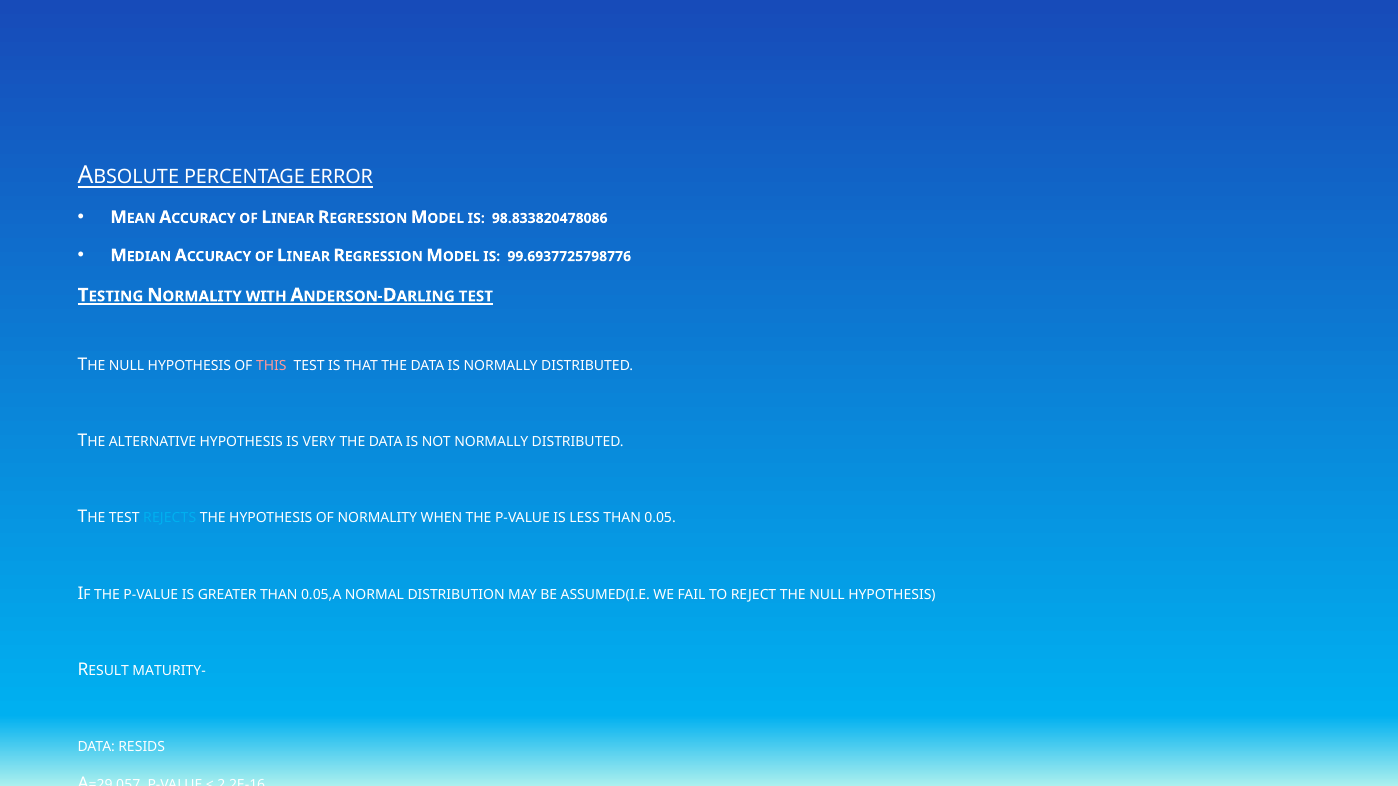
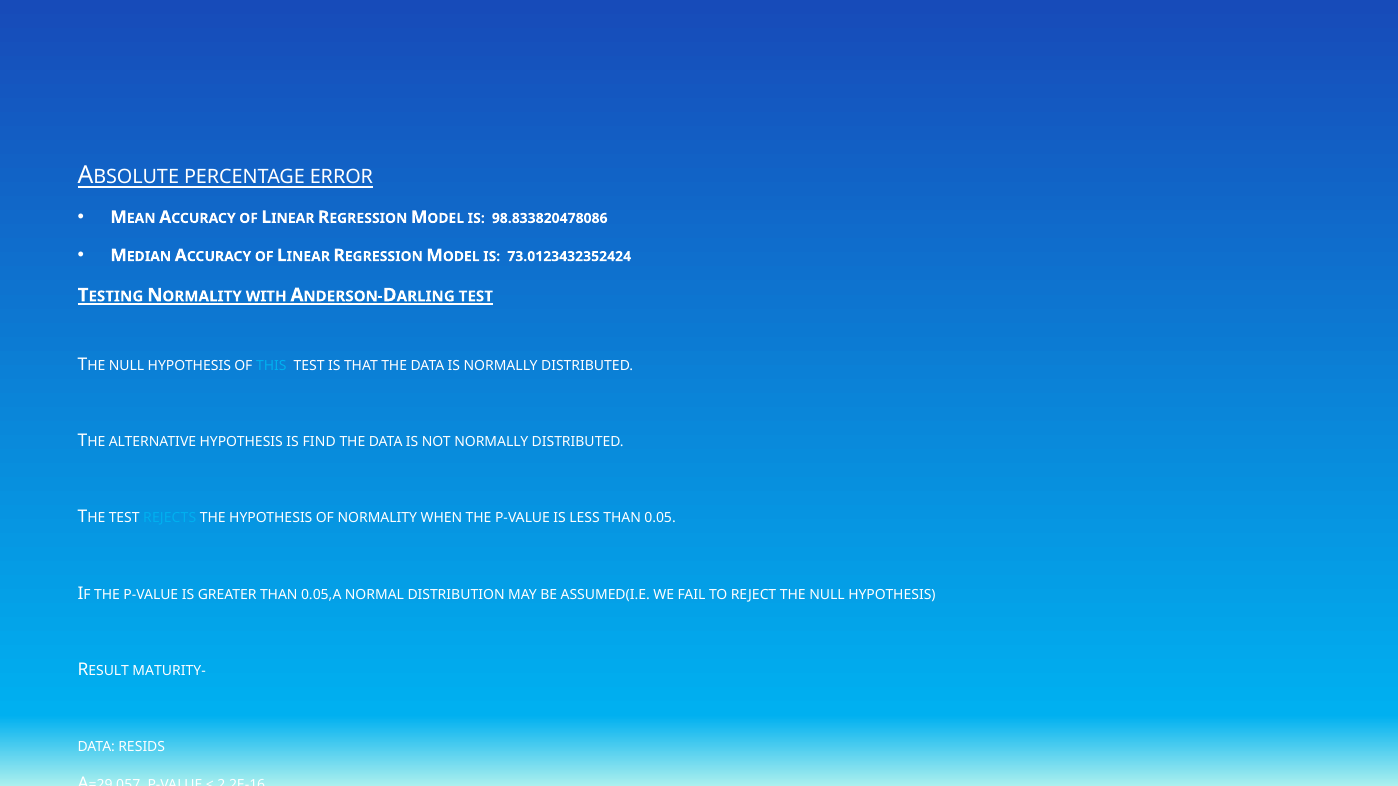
99.6937725798776: 99.6937725798776 -> 73.0123432352424
THIS colour: pink -> light blue
VERY: VERY -> FIND
